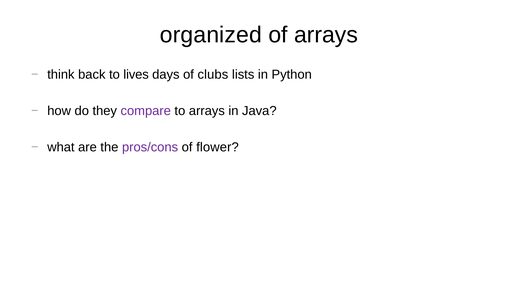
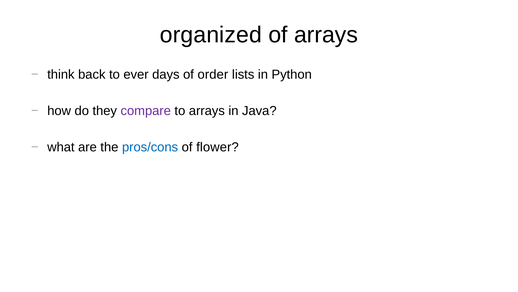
lives: lives -> ever
clubs: clubs -> order
pros/cons colour: purple -> blue
